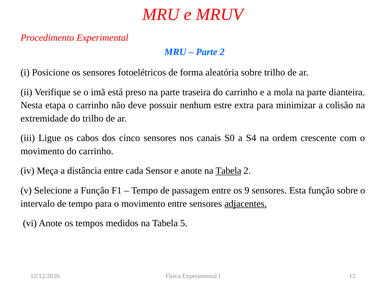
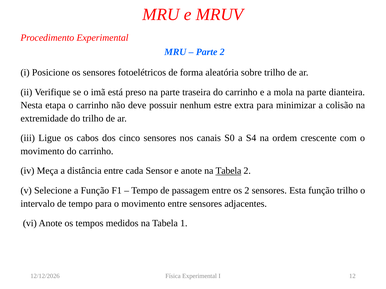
os 9: 9 -> 2
função sobre: sobre -> trilho
adjacentes underline: present -> none
5: 5 -> 1
